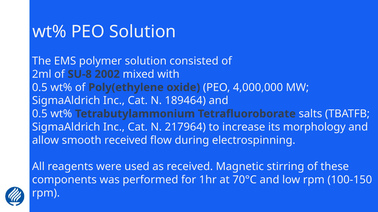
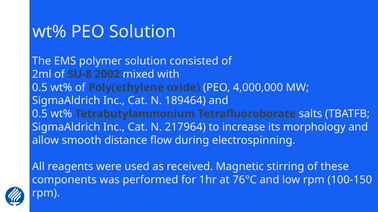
smooth received: received -> distance
70°C: 70°C -> 76°C
